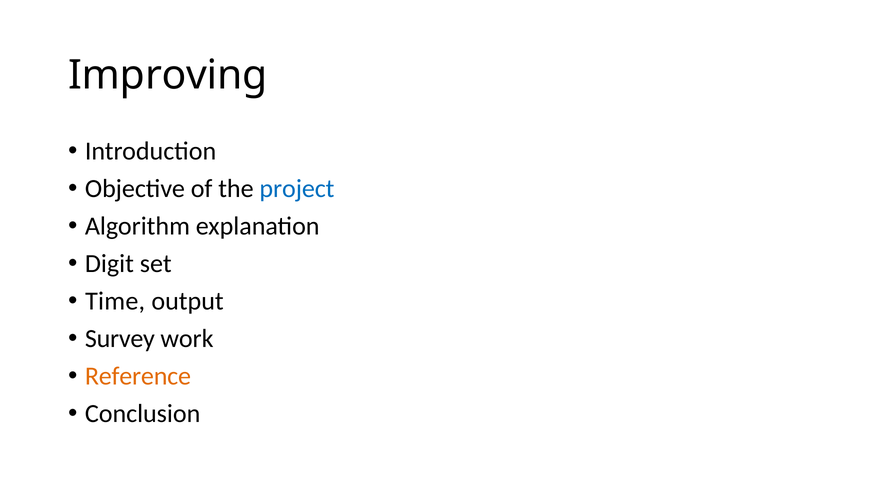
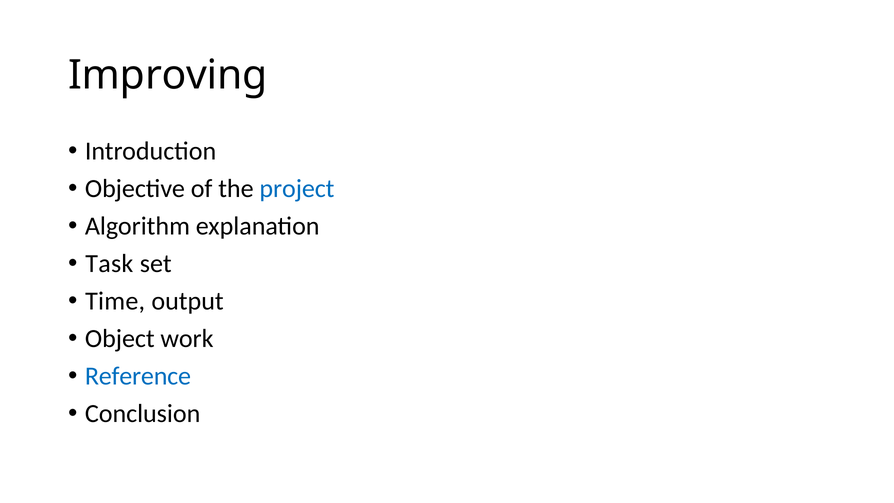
Digit: Digit -> Task
Survey: Survey -> Object
Reference colour: orange -> blue
